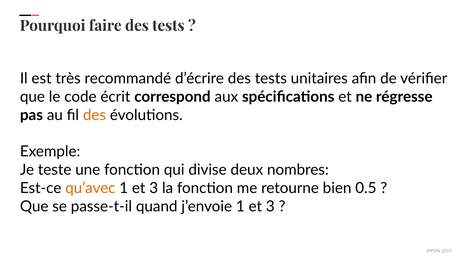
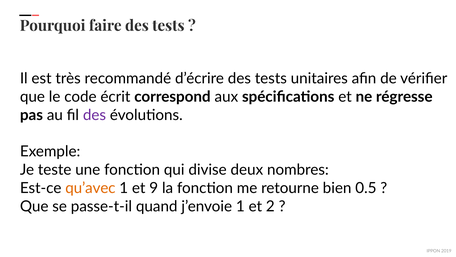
des at (94, 115) colour: orange -> purple
3 at (154, 188): 3 -> 9
j’envoie 1 et 3: 3 -> 2
